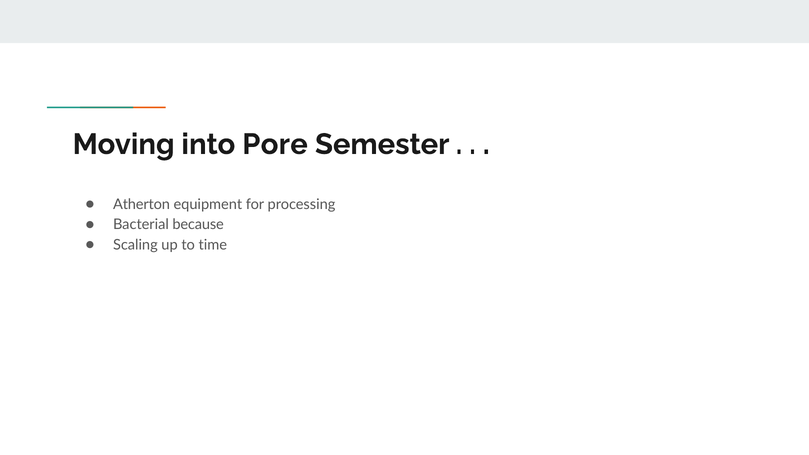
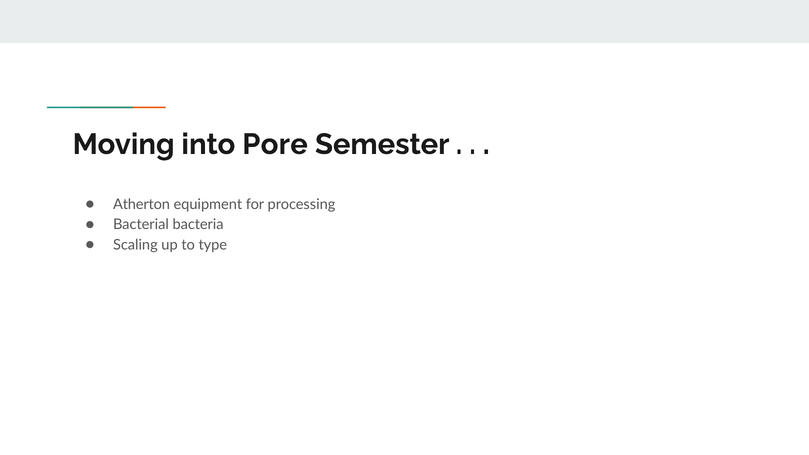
because: because -> bacteria
time: time -> type
